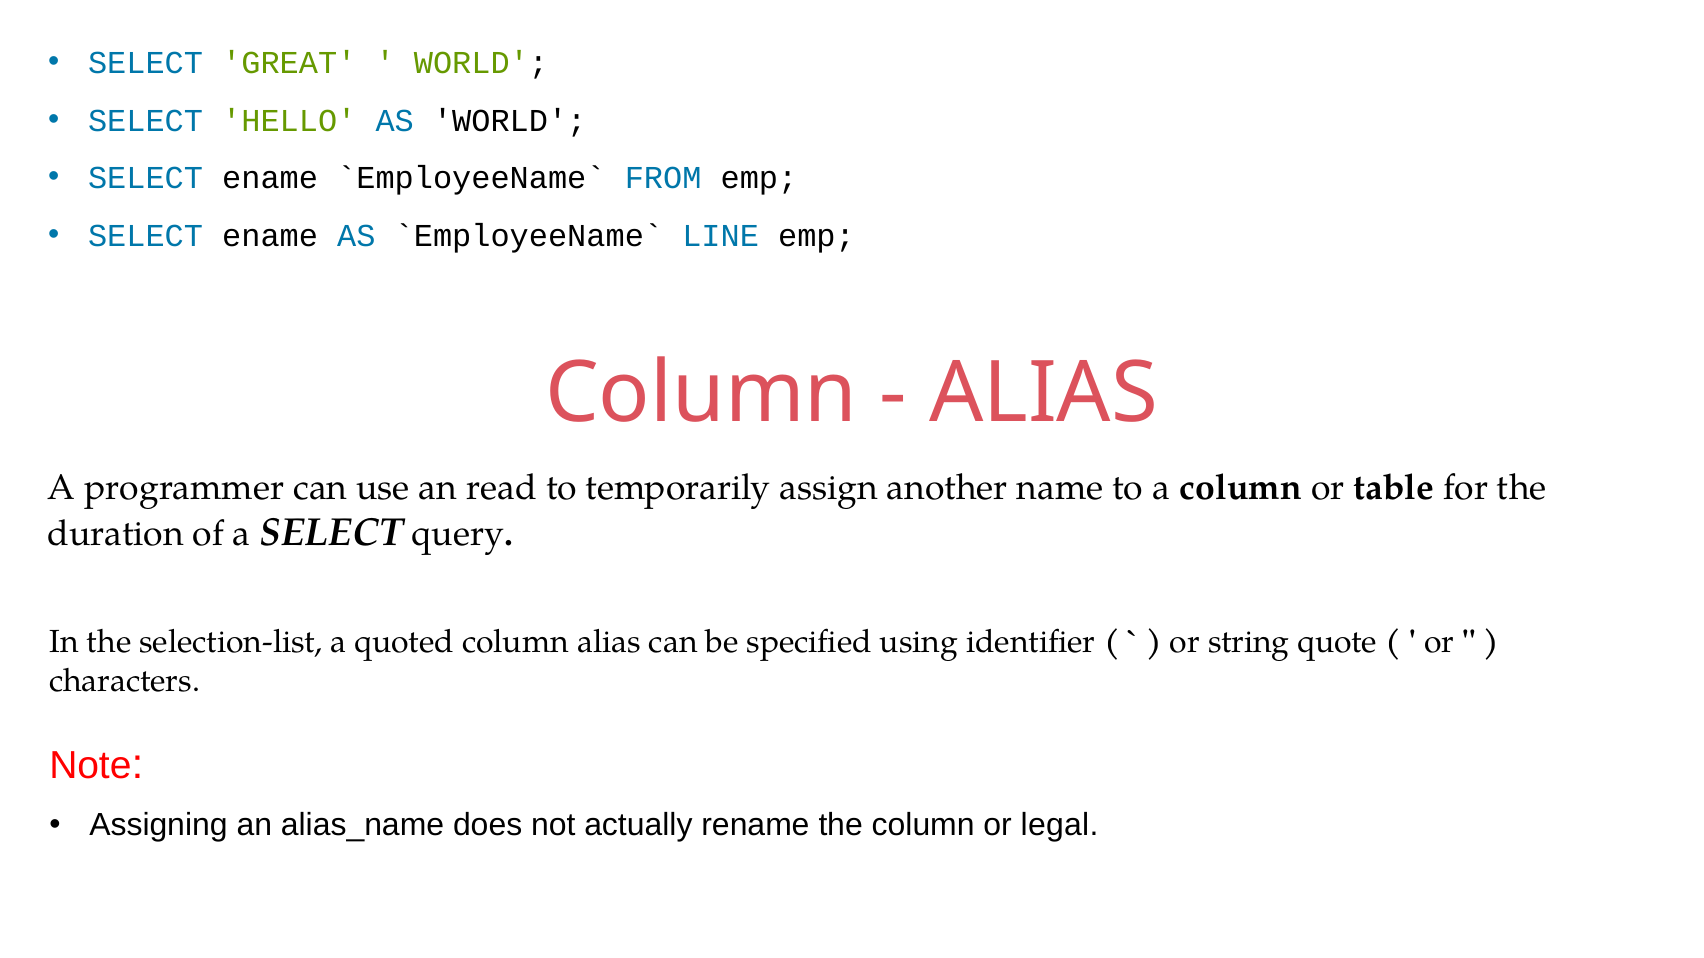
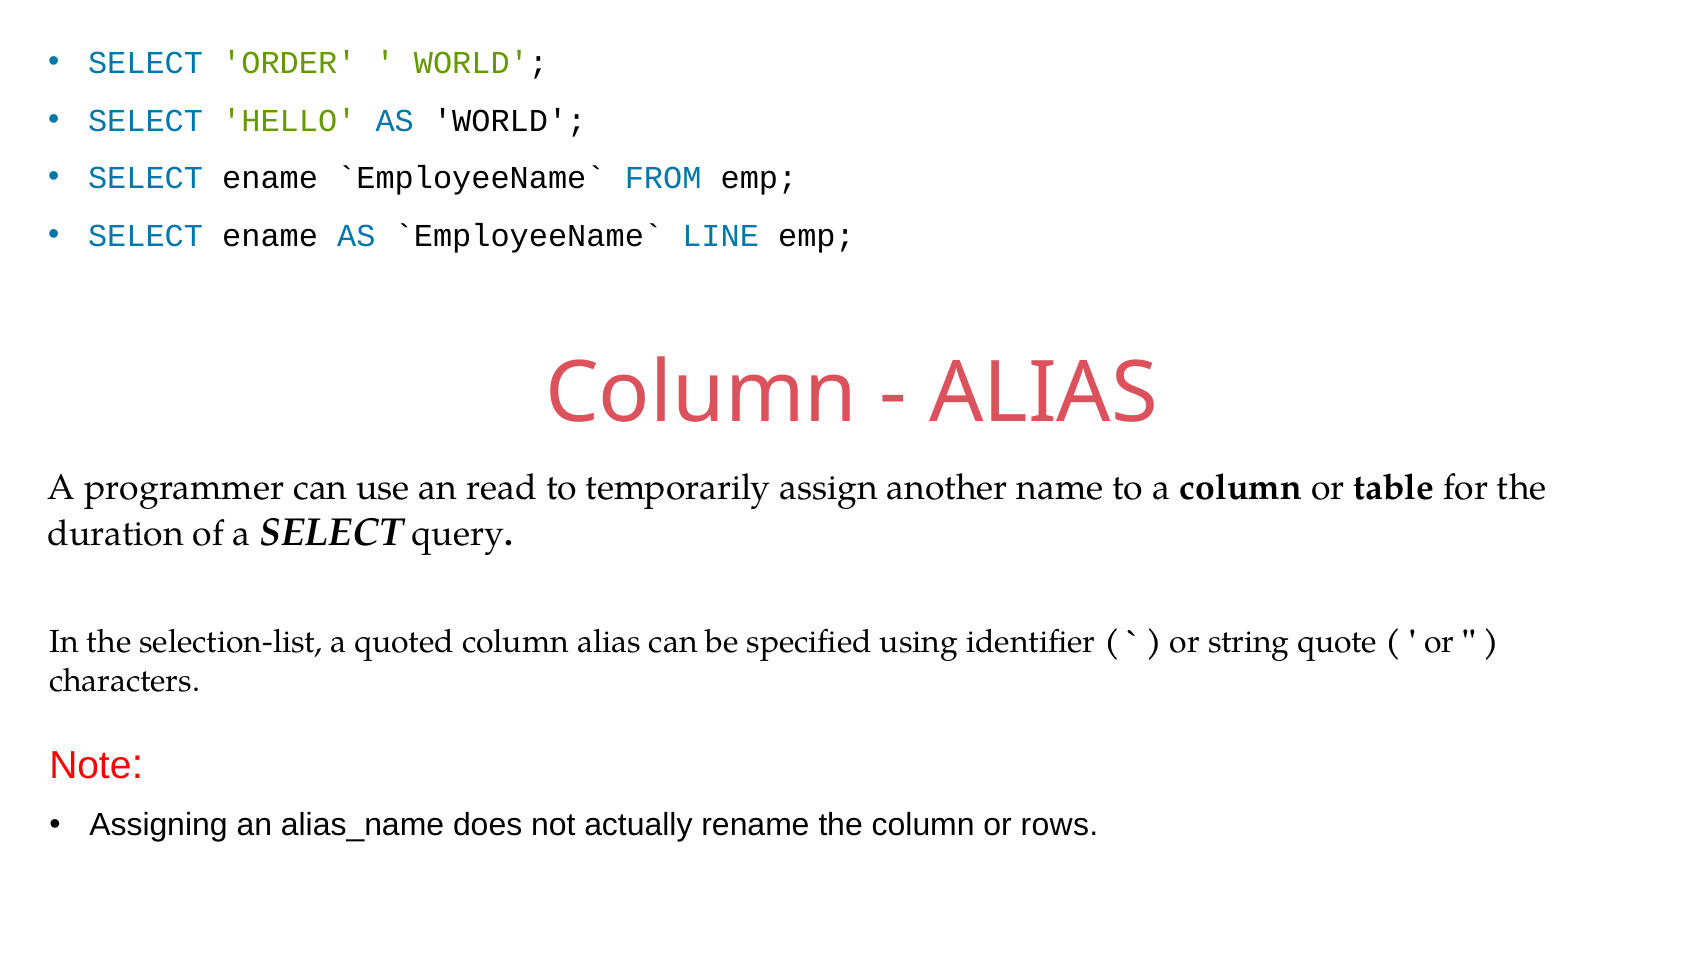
GREAT: GREAT -> ORDER
legal: legal -> rows
